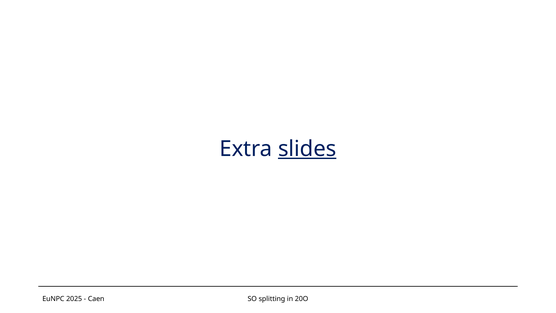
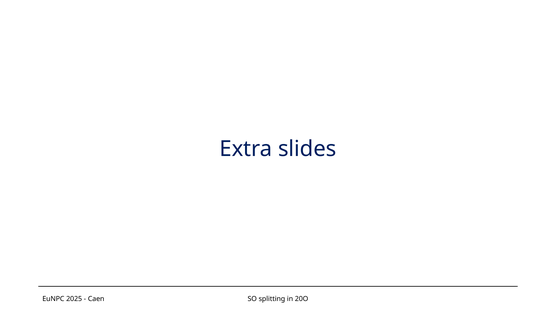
slides underline: present -> none
